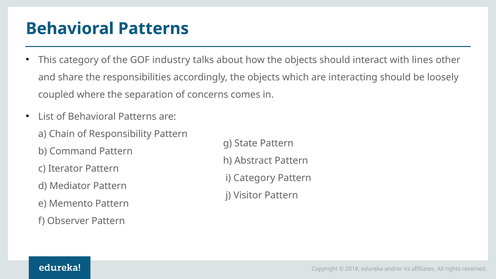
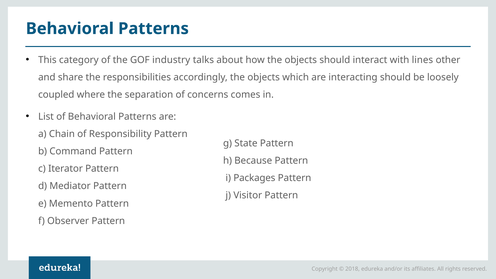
Abstract: Abstract -> Because
i Category: Category -> Packages
